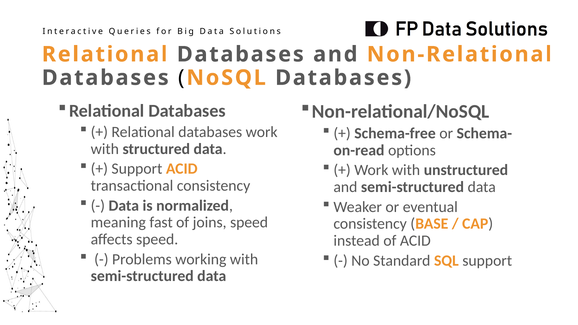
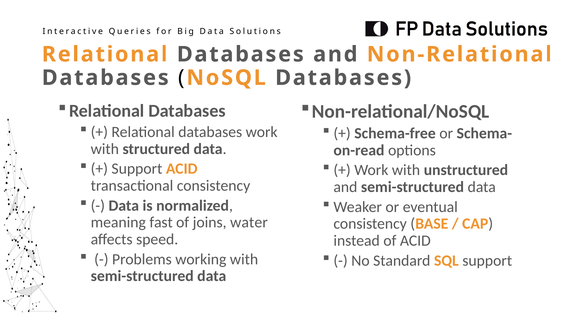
joins speed: speed -> water
